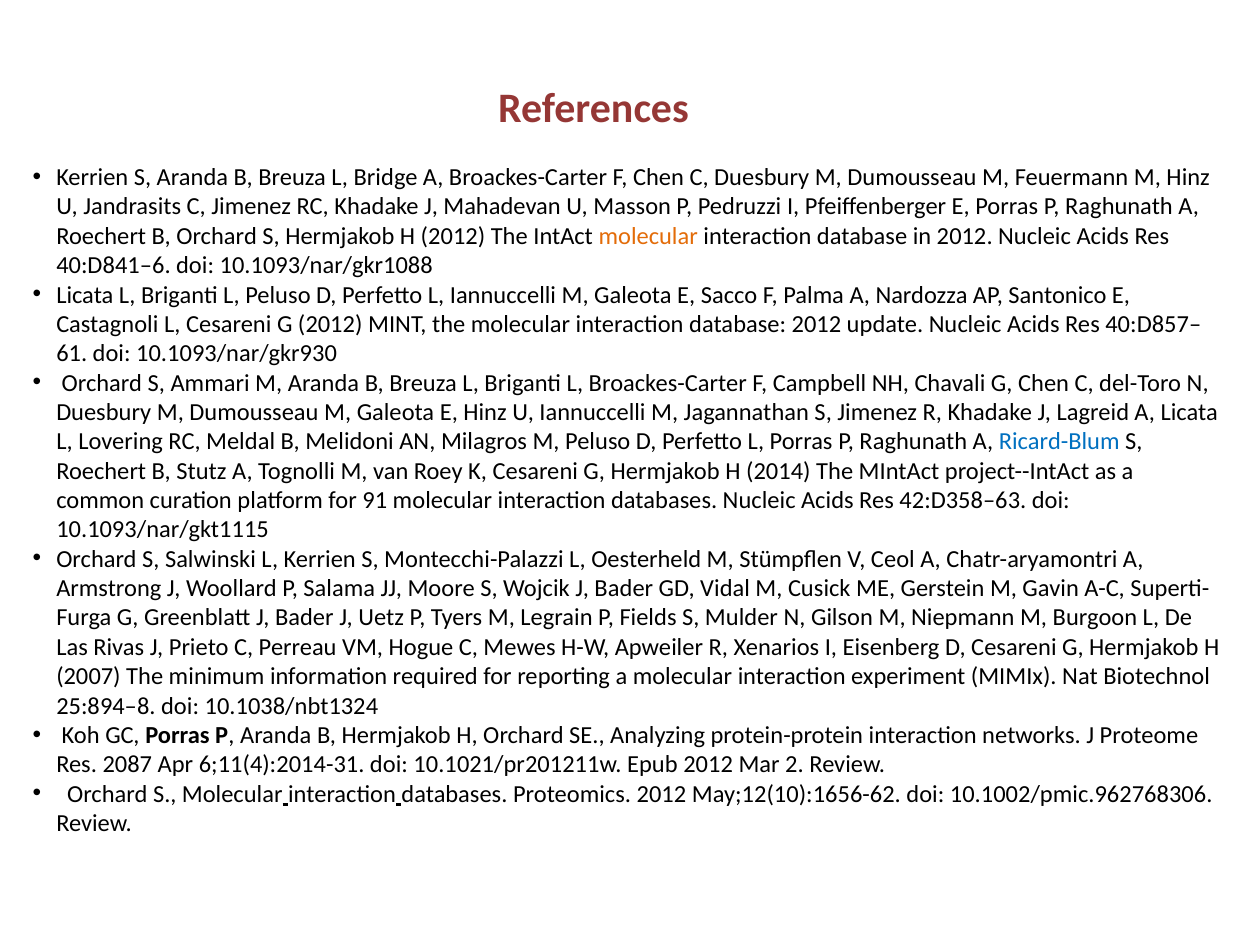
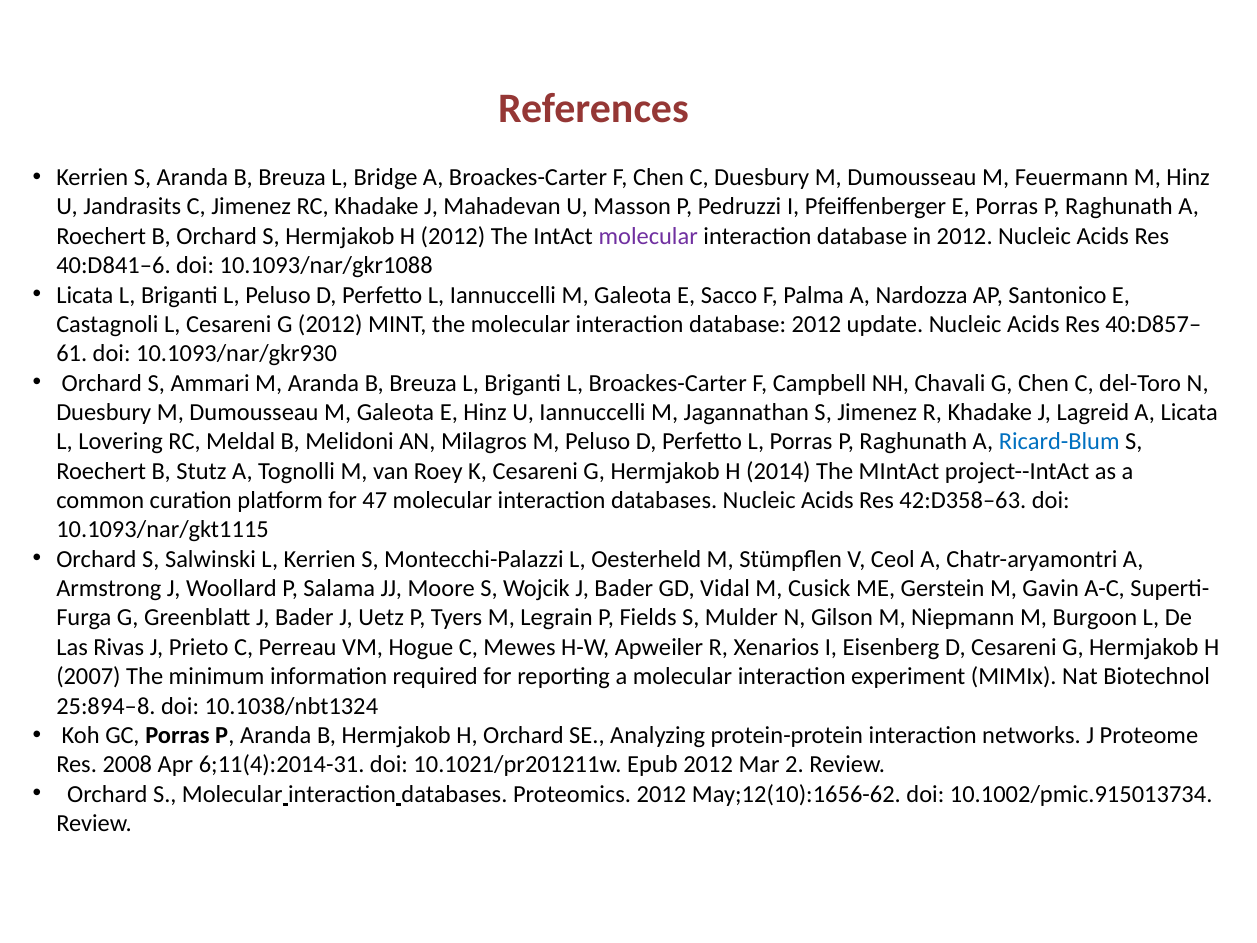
molecular at (648, 236) colour: orange -> purple
91: 91 -> 47
2087: 2087 -> 2008
10.1002/pmic.962768306: 10.1002/pmic.962768306 -> 10.1002/pmic.915013734
